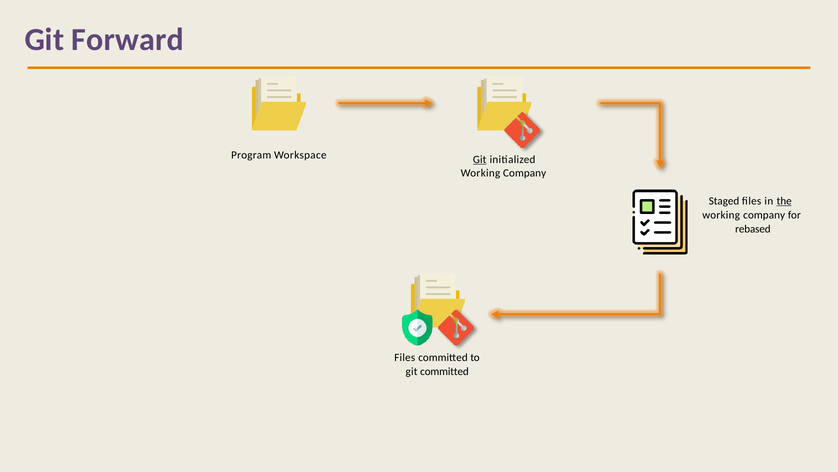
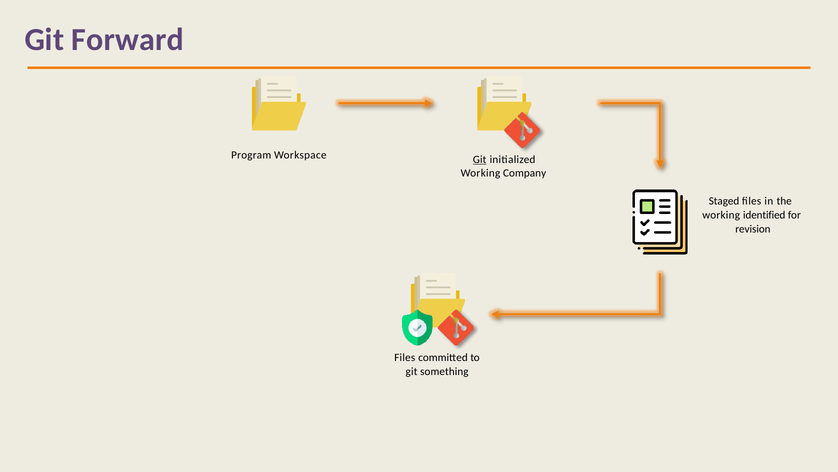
the underline: present -> none
company at (764, 215): company -> identified
rebased: rebased -> revision
git committed: committed -> something
